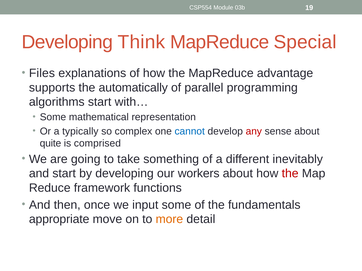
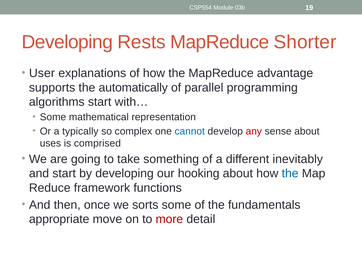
Think: Think -> Rests
Special: Special -> Shorter
Files: Files -> User
quite: quite -> uses
workers: workers -> hooking
the at (290, 174) colour: red -> blue
input: input -> sorts
more colour: orange -> red
